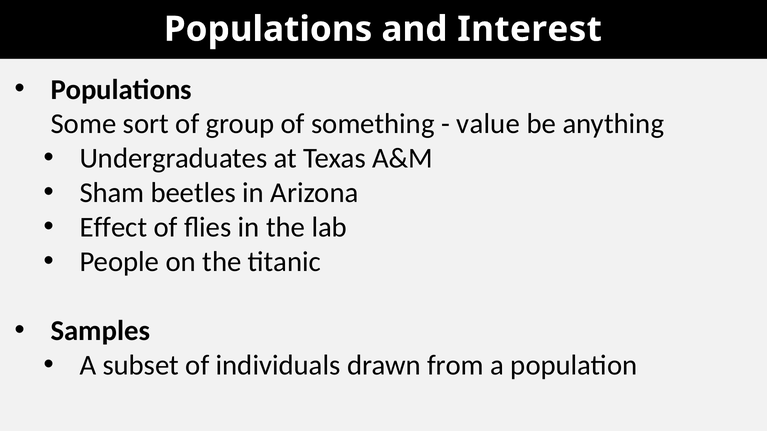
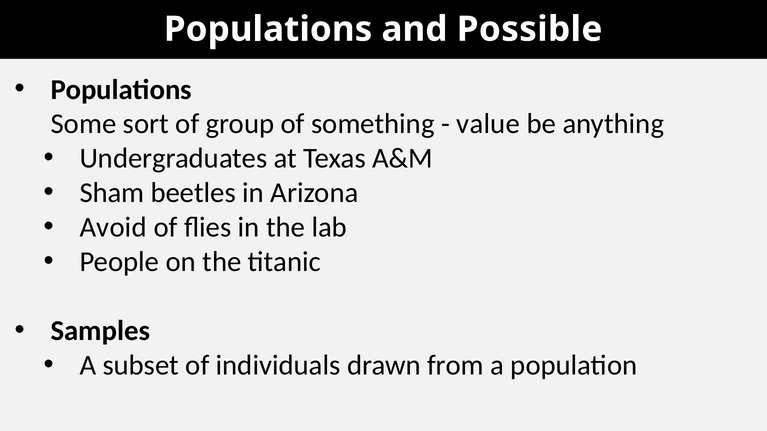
Interest: Interest -> Possible
Effect: Effect -> Avoid
